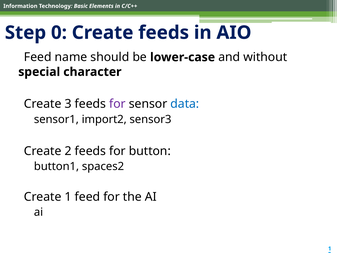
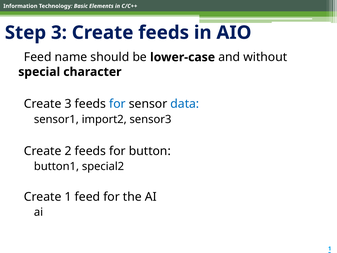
Step 0: 0 -> 3
for at (117, 104) colour: purple -> blue
spaces2: spaces2 -> special2
